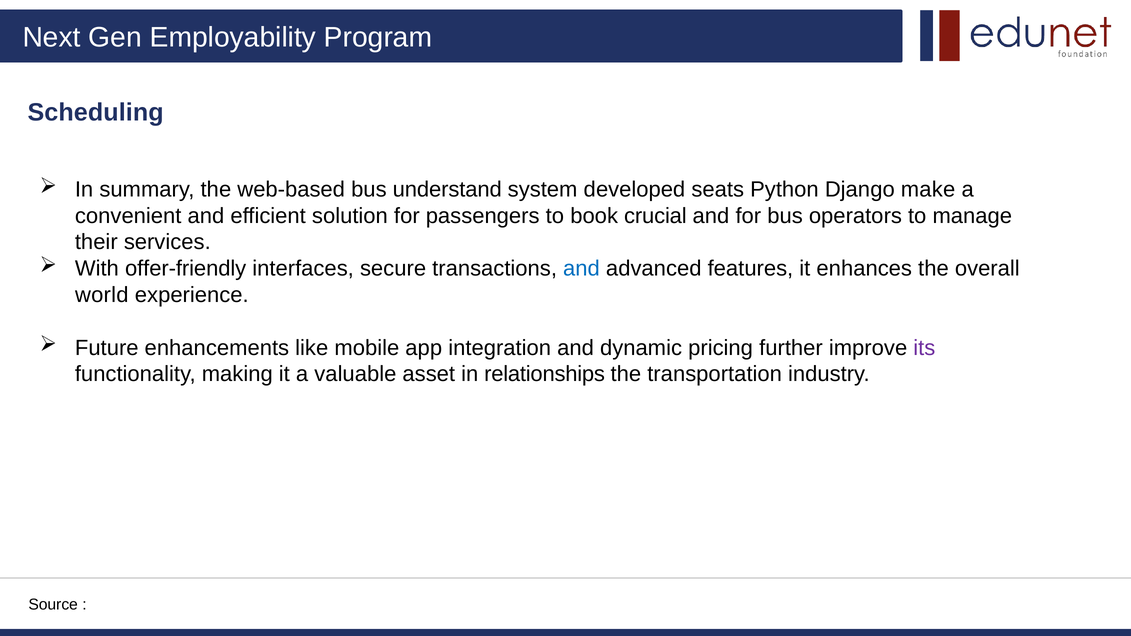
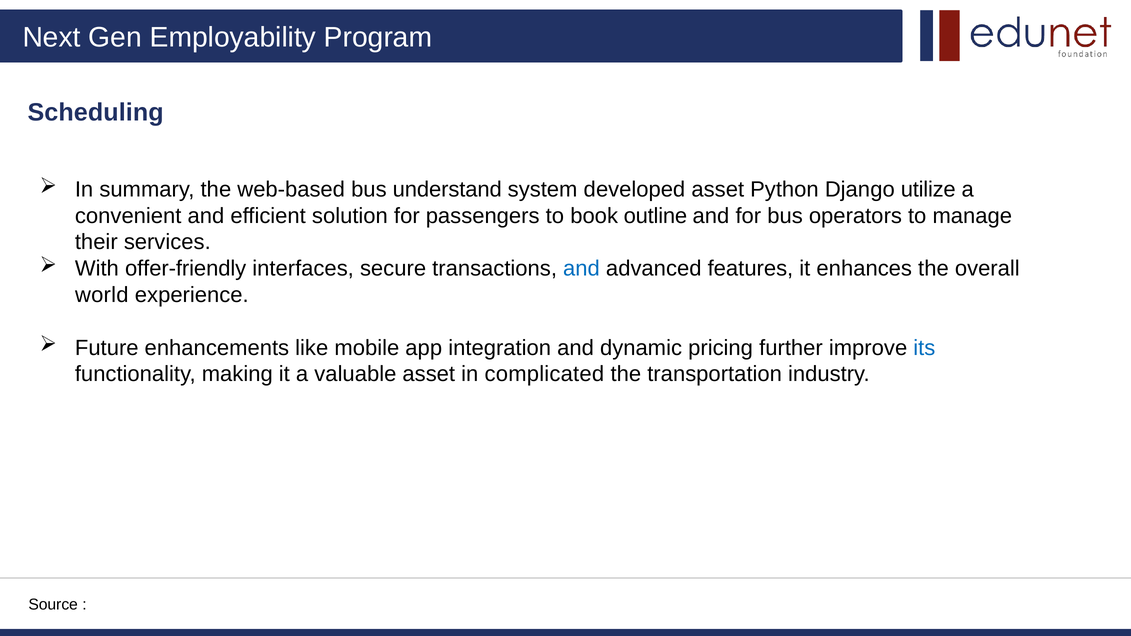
developed seats: seats -> asset
make: make -> utilize
crucial: crucial -> outline
its colour: purple -> blue
relationships: relationships -> complicated
